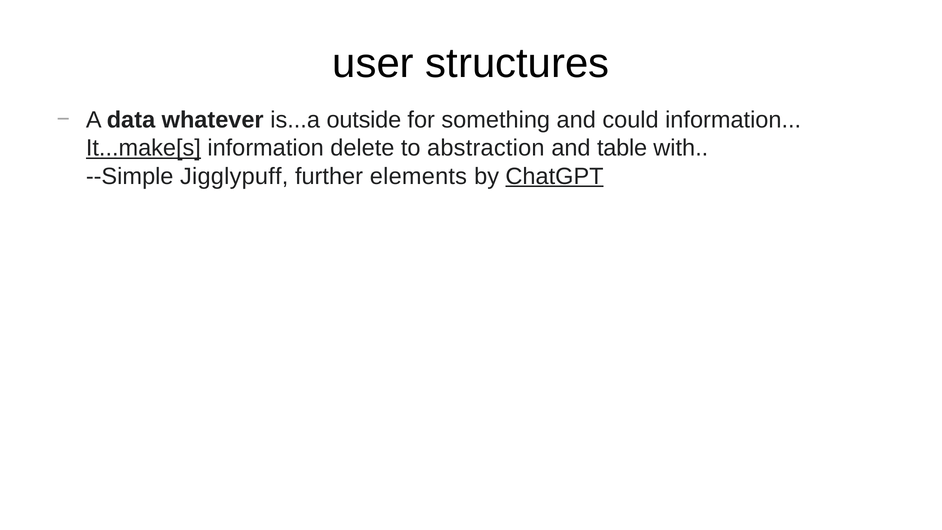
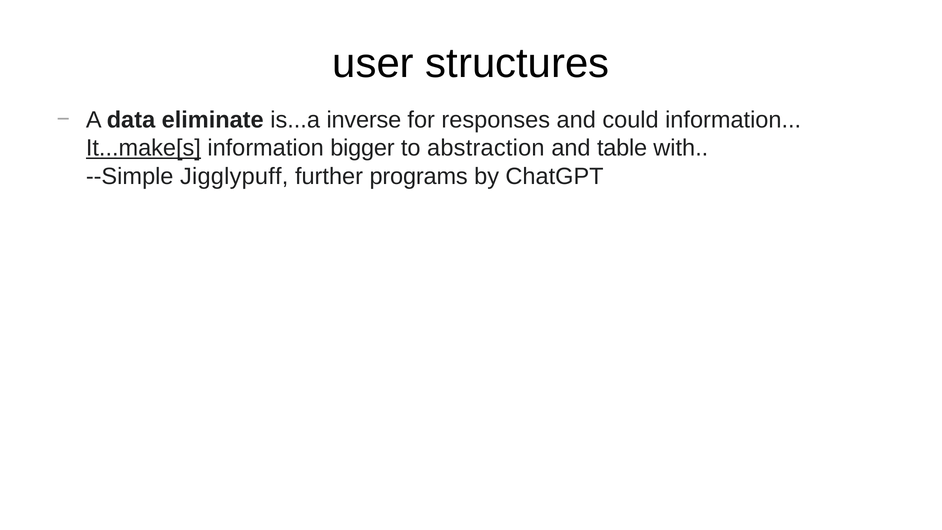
whatever: whatever -> eliminate
outside: outside -> inverse
something: something -> responses
delete: delete -> bigger
elements: elements -> programs
ChatGPT underline: present -> none
